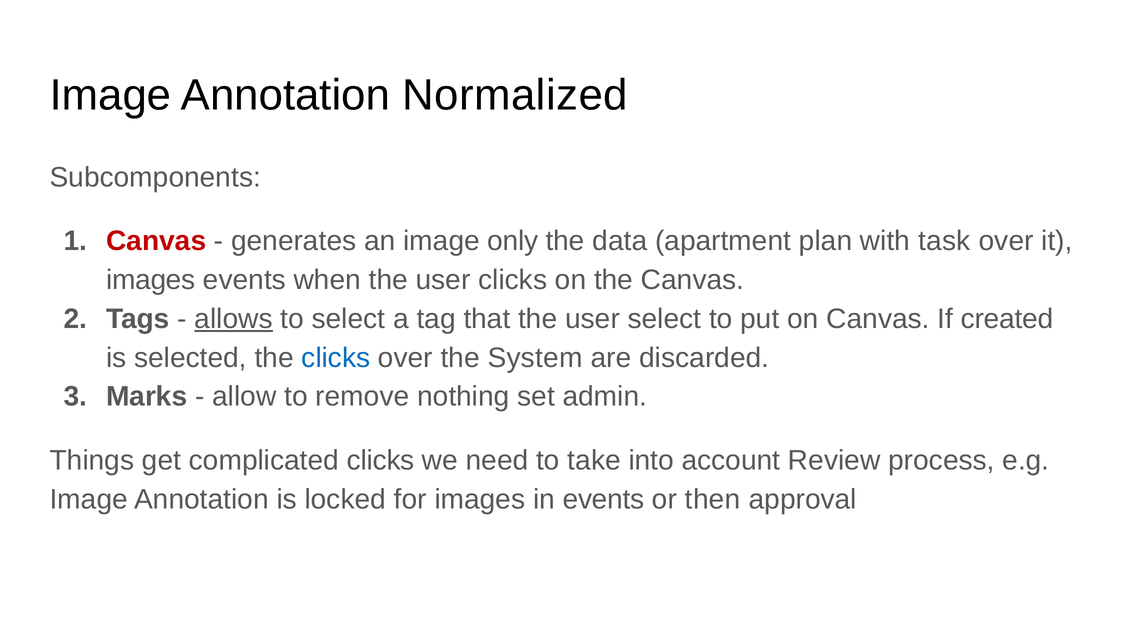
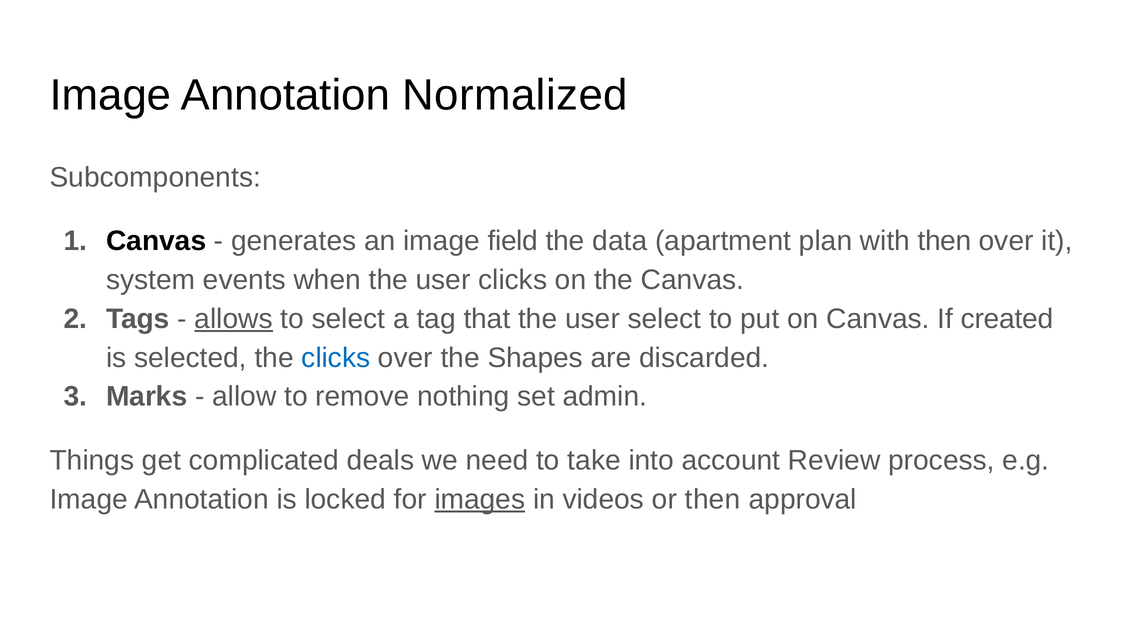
Canvas at (156, 241) colour: red -> black
only: only -> field
with task: task -> then
images at (151, 280): images -> system
System: System -> Shapes
complicated clicks: clicks -> deals
images at (480, 499) underline: none -> present
in events: events -> videos
